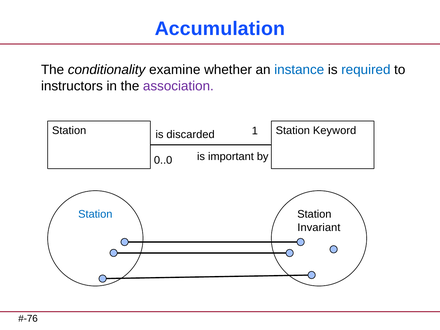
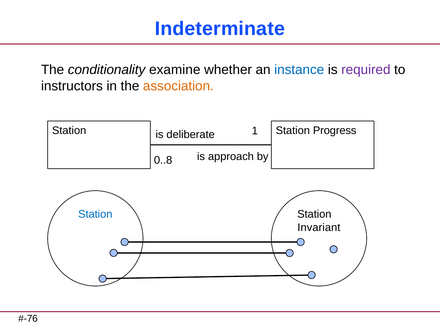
Accumulation: Accumulation -> Indeterminate
required colour: blue -> purple
association colour: purple -> orange
Keyword: Keyword -> Progress
discarded: discarded -> deliberate
important: important -> approach
0..0: 0..0 -> 0..8
